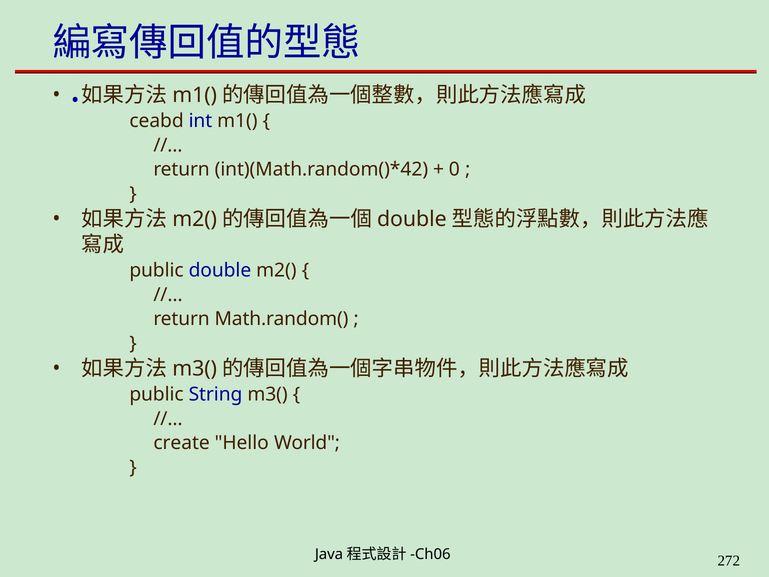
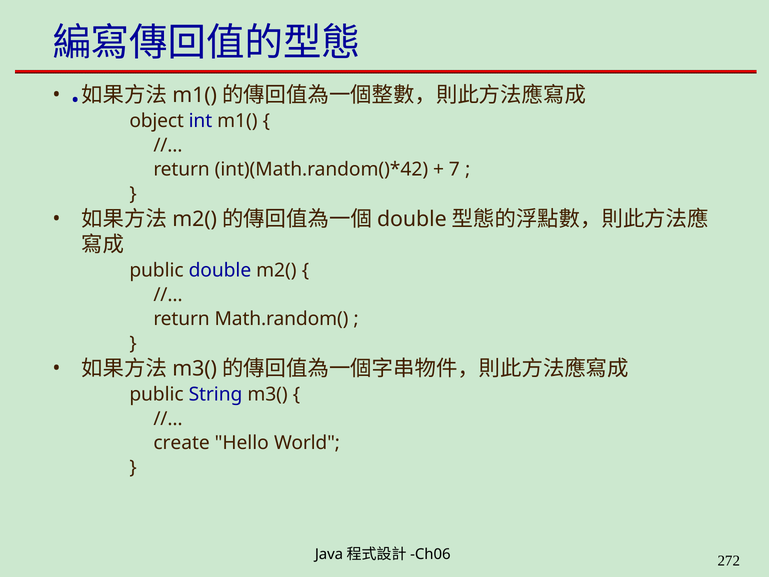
ceabd: ceabd -> object
0: 0 -> 7
